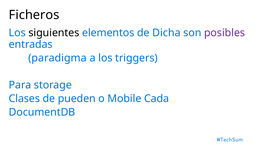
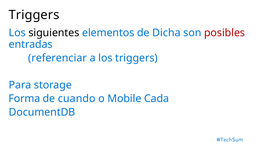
Ficheros at (34, 15): Ficheros -> Triggers
posibles colour: purple -> red
paradigma: paradigma -> referenciar
Clases: Clases -> Forma
pueden: pueden -> cuando
